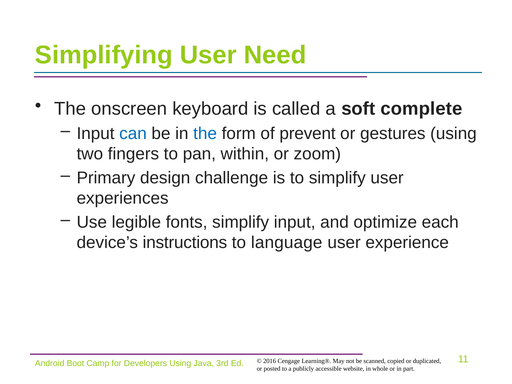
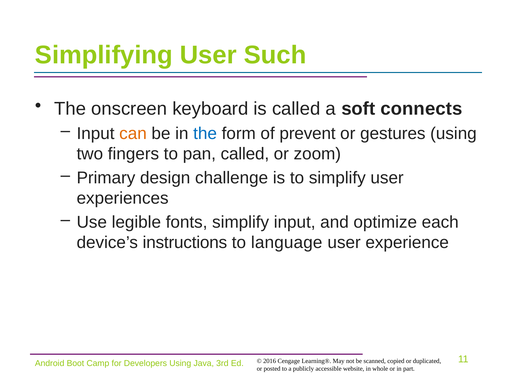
Need: Need -> Such
complete: complete -> connects
can colour: blue -> orange
pan within: within -> called
